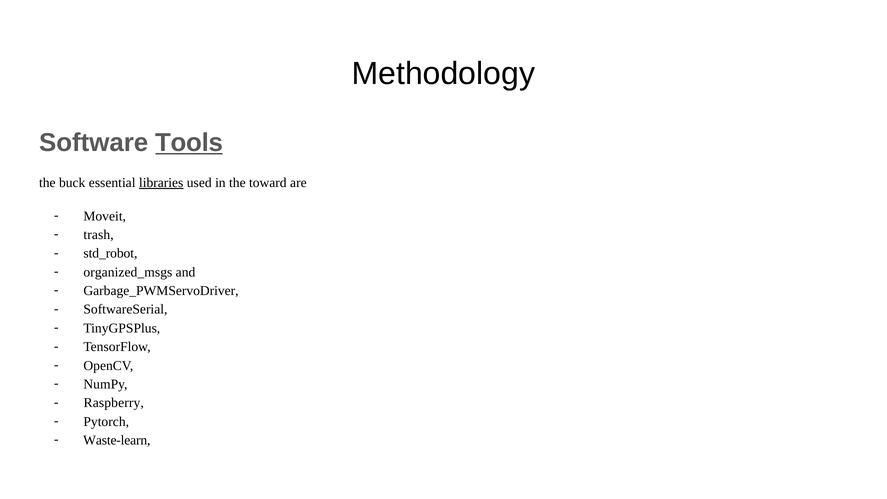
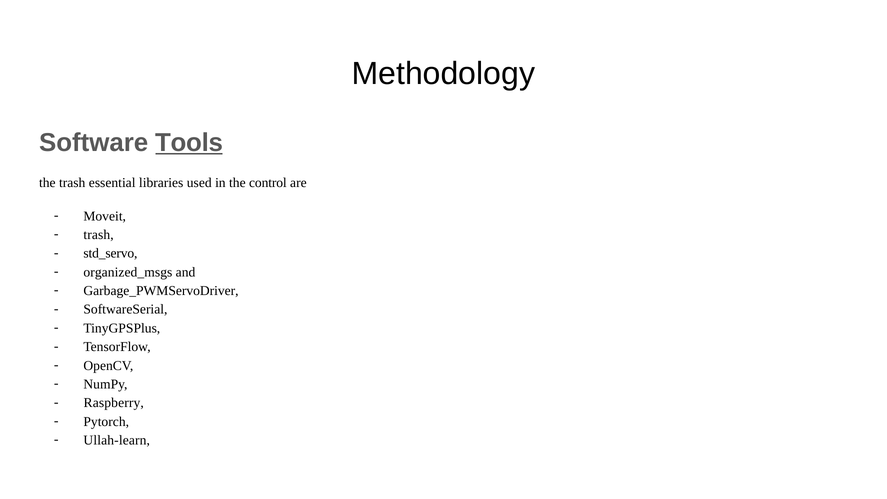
the buck: buck -> trash
libraries underline: present -> none
toward: toward -> control
std_robot: std_robot -> std_servo
Waste-learn: Waste-learn -> Ullah-learn
